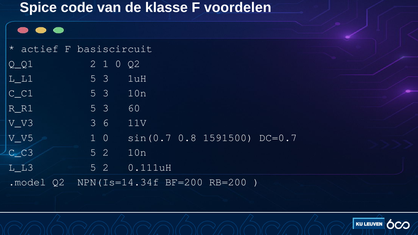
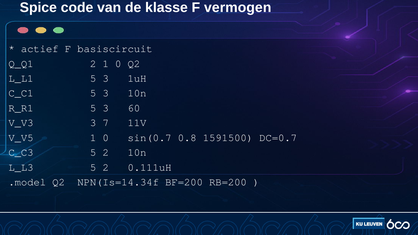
voordelen: voordelen -> vermogen
6: 6 -> 7
